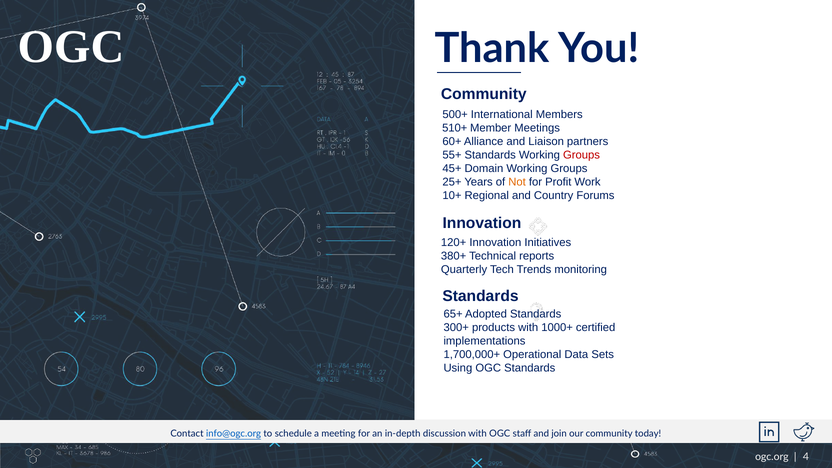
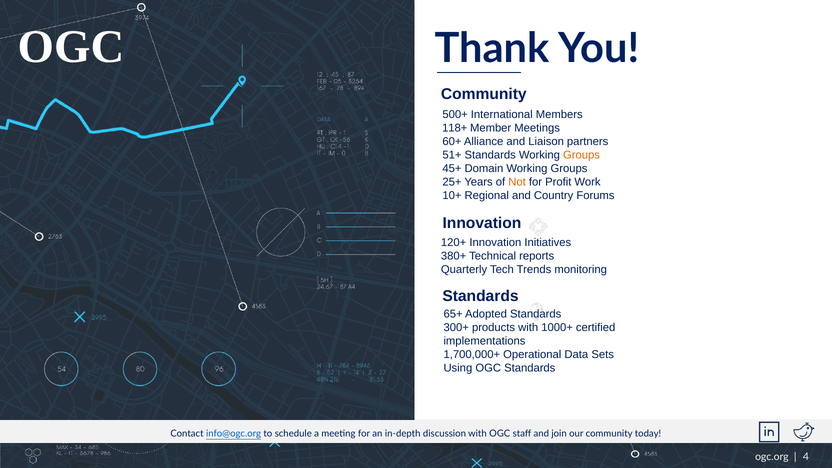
510+: 510+ -> 118+
55+: 55+ -> 51+
Groups at (581, 155) colour: red -> orange
